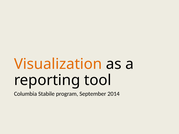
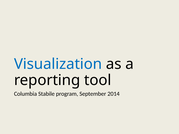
Visualization colour: orange -> blue
